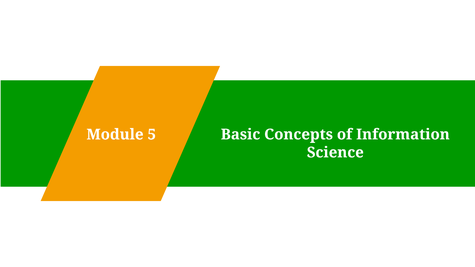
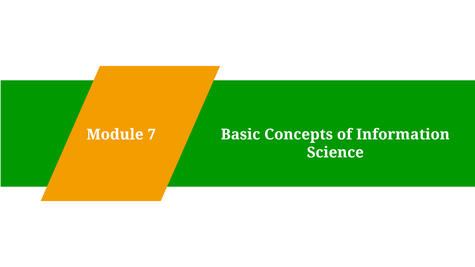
5: 5 -> 7
